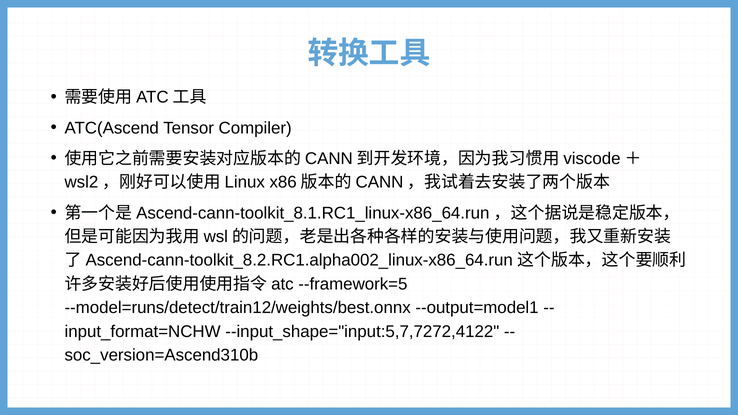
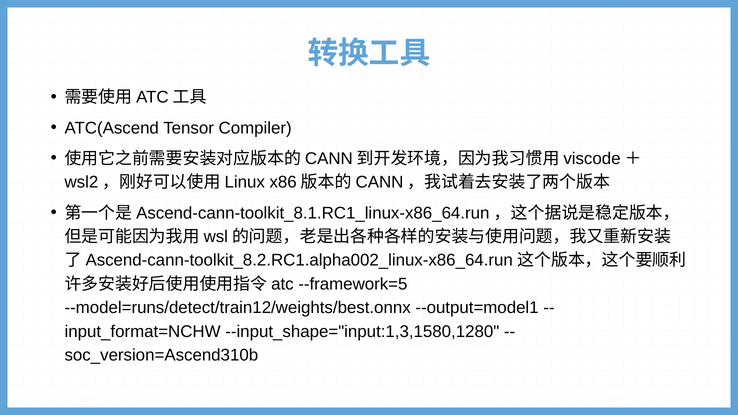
--input_shape="input:5,7,7272,4122: --input_shape="input:5,7,7272,4122 -> --input_shape="input:1,3,1580,1280
